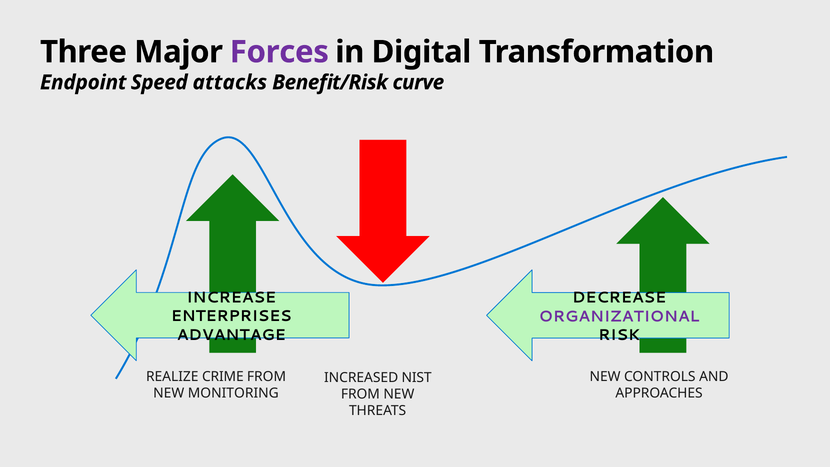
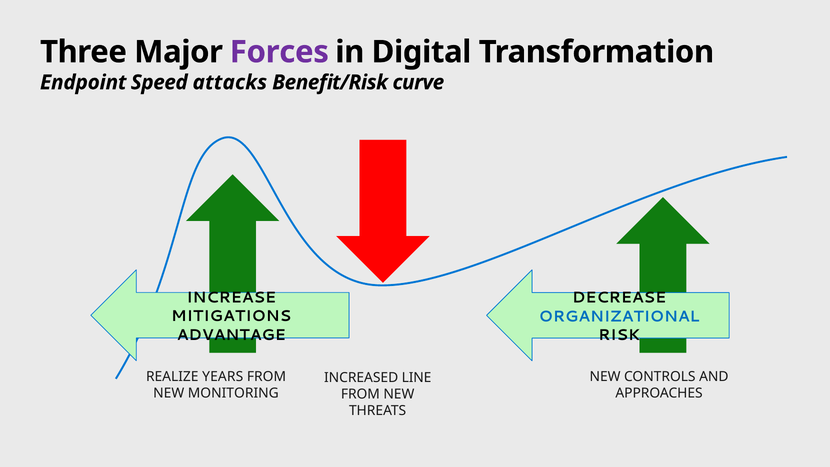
ENTERPRISES: ENTERPRISES -> MITIGATIONS
ORGANIZATIONAL colour: purple -> blue
CRIME: CRIME -> YEARS
NIST: NIST -> LINE
